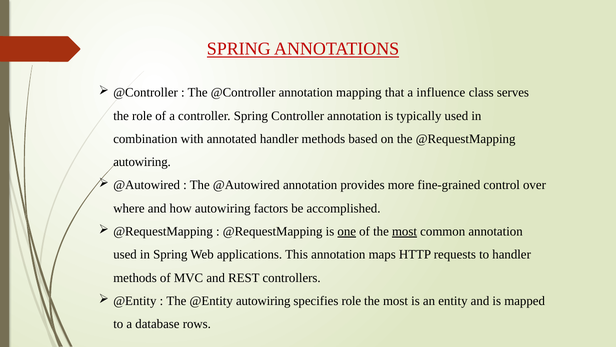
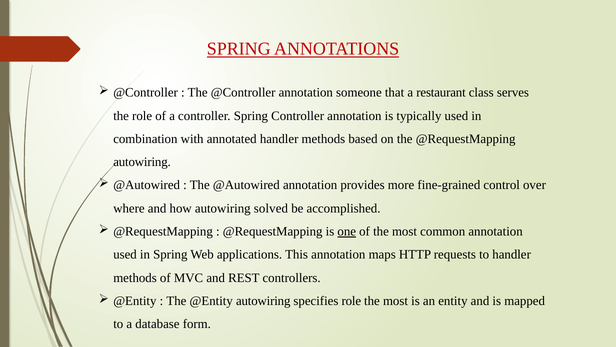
mapping: mapping -> someone
influence: influence -> restaurant
factors: factors -> solved
most at (404, 231) underline: present -> none
rows: rows -> form
